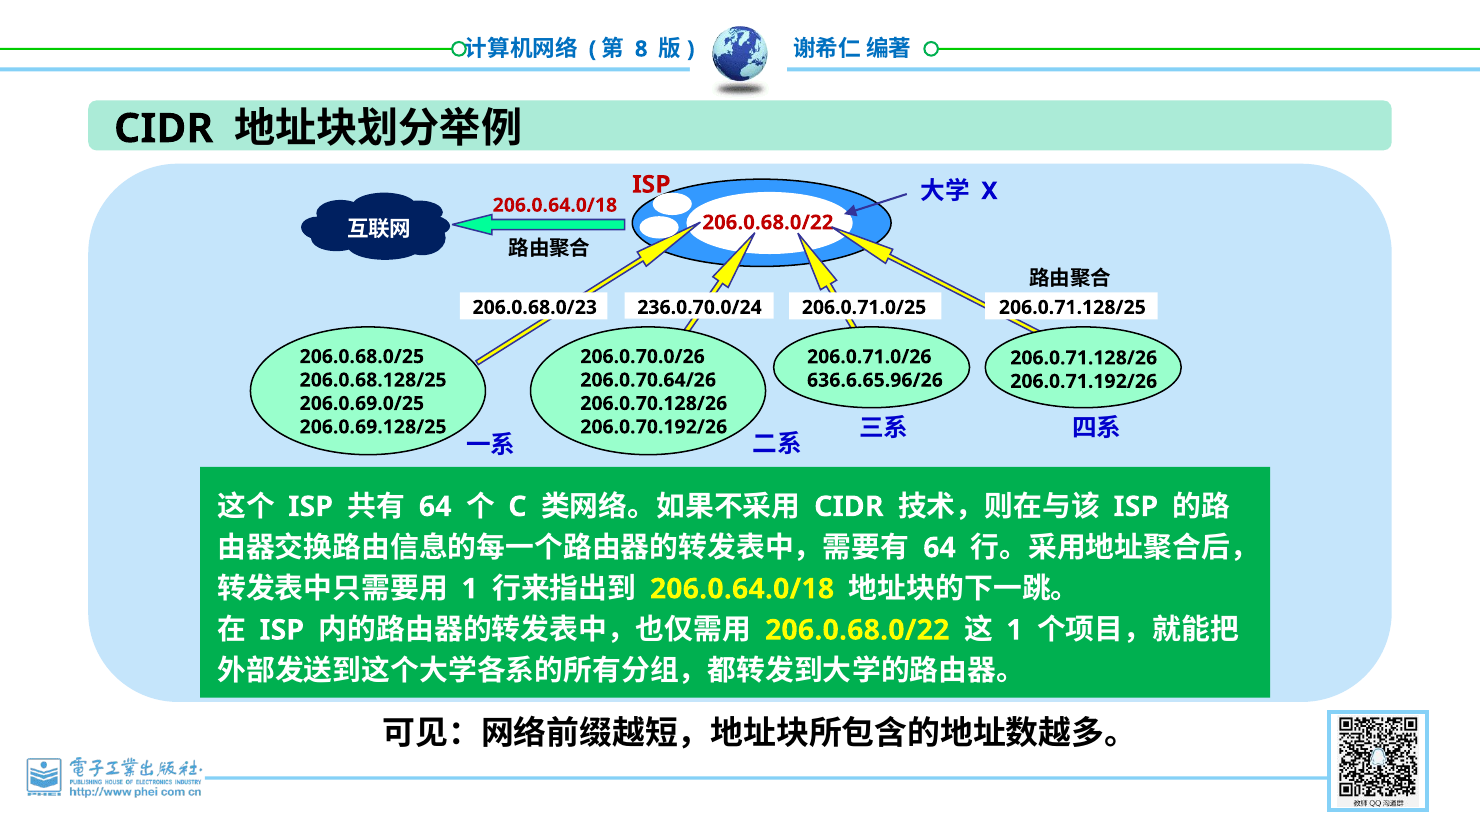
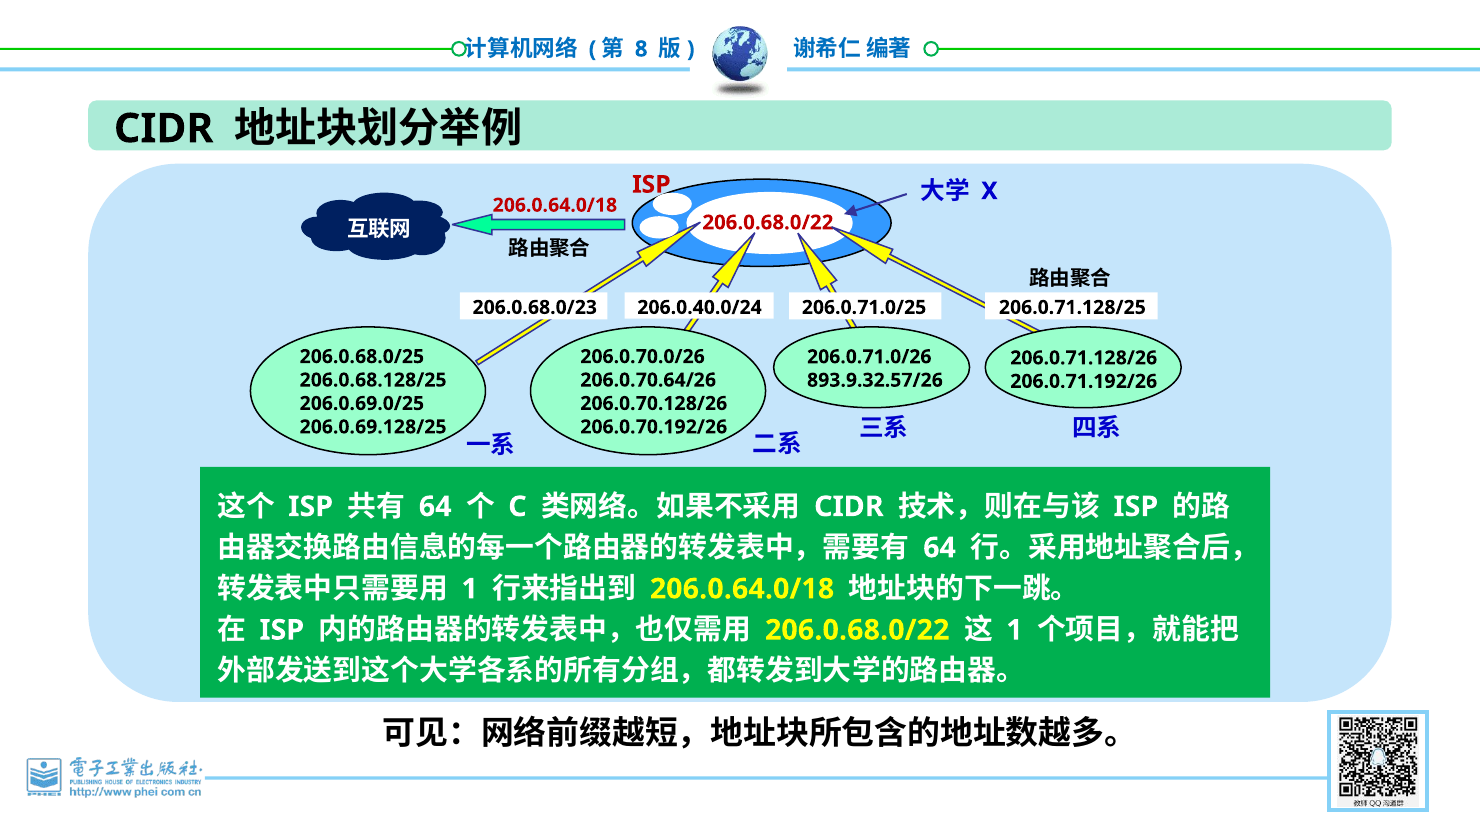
236.0.70.0/24: 236.0.70.0/24 -> 206.0.40.0/24
636.6.65.96/26: 636.6.65.96/26 -> 893.9.32.57/26
